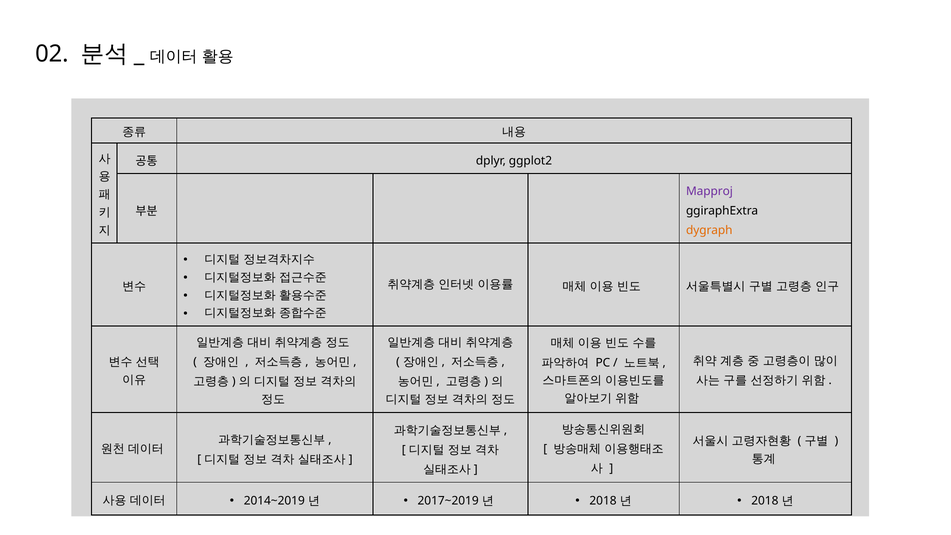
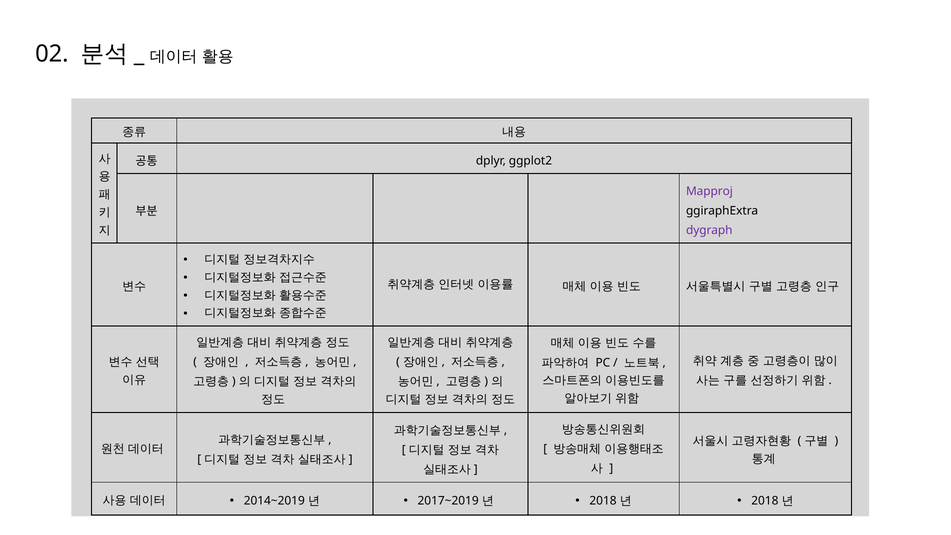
dygraph colour: orange -> purple
